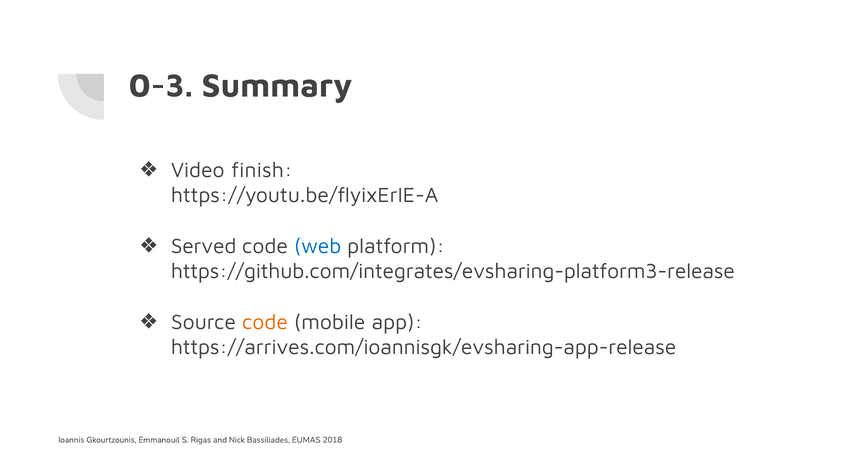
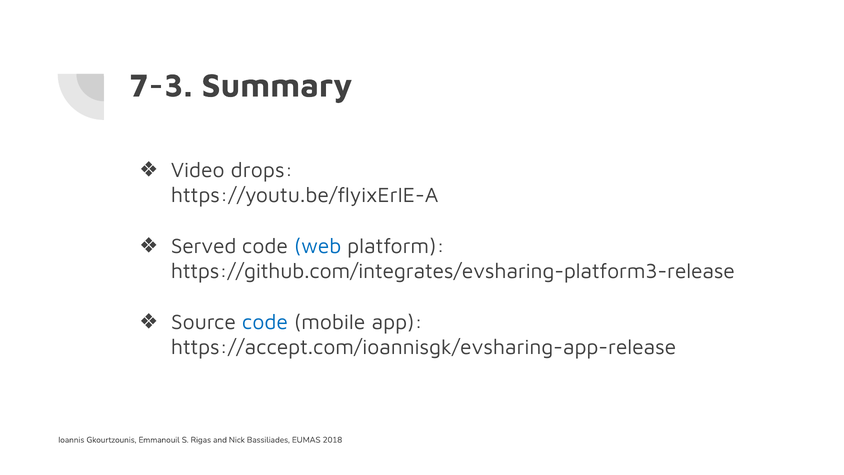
0-3: 0-3 -> 7-3
finish: finish -> drops
code at (265, 322) colour: orange -> blue
https://arrives.com/ioannisgk/evsharing-app-release: https://arrives.com/ioannisgk/evsharing-app-release -> https://accept.com/ioannisgk/evsharing-app-release
